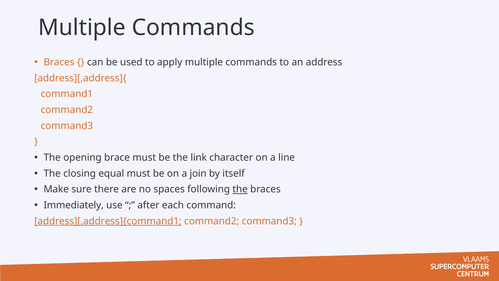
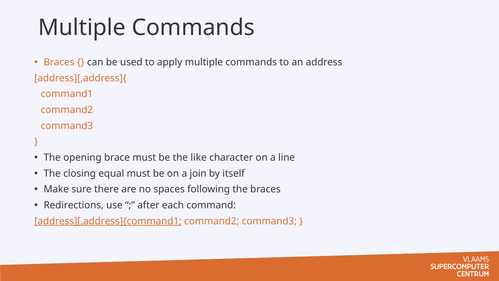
link: link -> like
the at (240, 189) underline: present -> none
Immediately: Immediately -> Redirections
